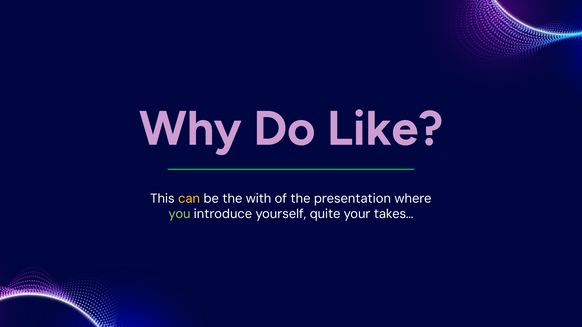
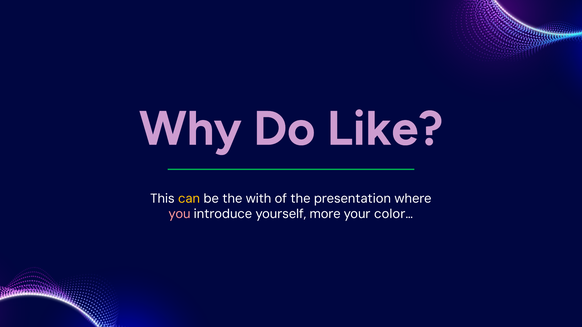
you colour: light green -> pink
quite: quite -> more
takes…: takes… -> color…
